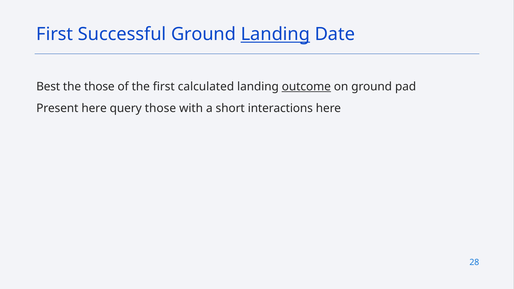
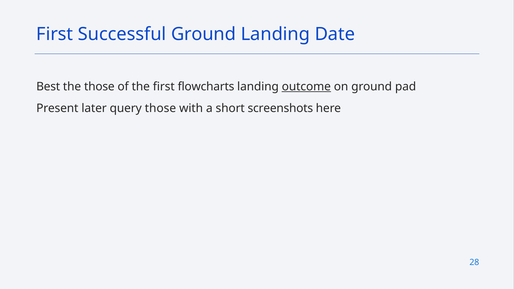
Landing at (275, 34) underline: present -> none
calculated: calculated -> flowcharts
Present here: here -> later
interactions: interactions -> screenshots
